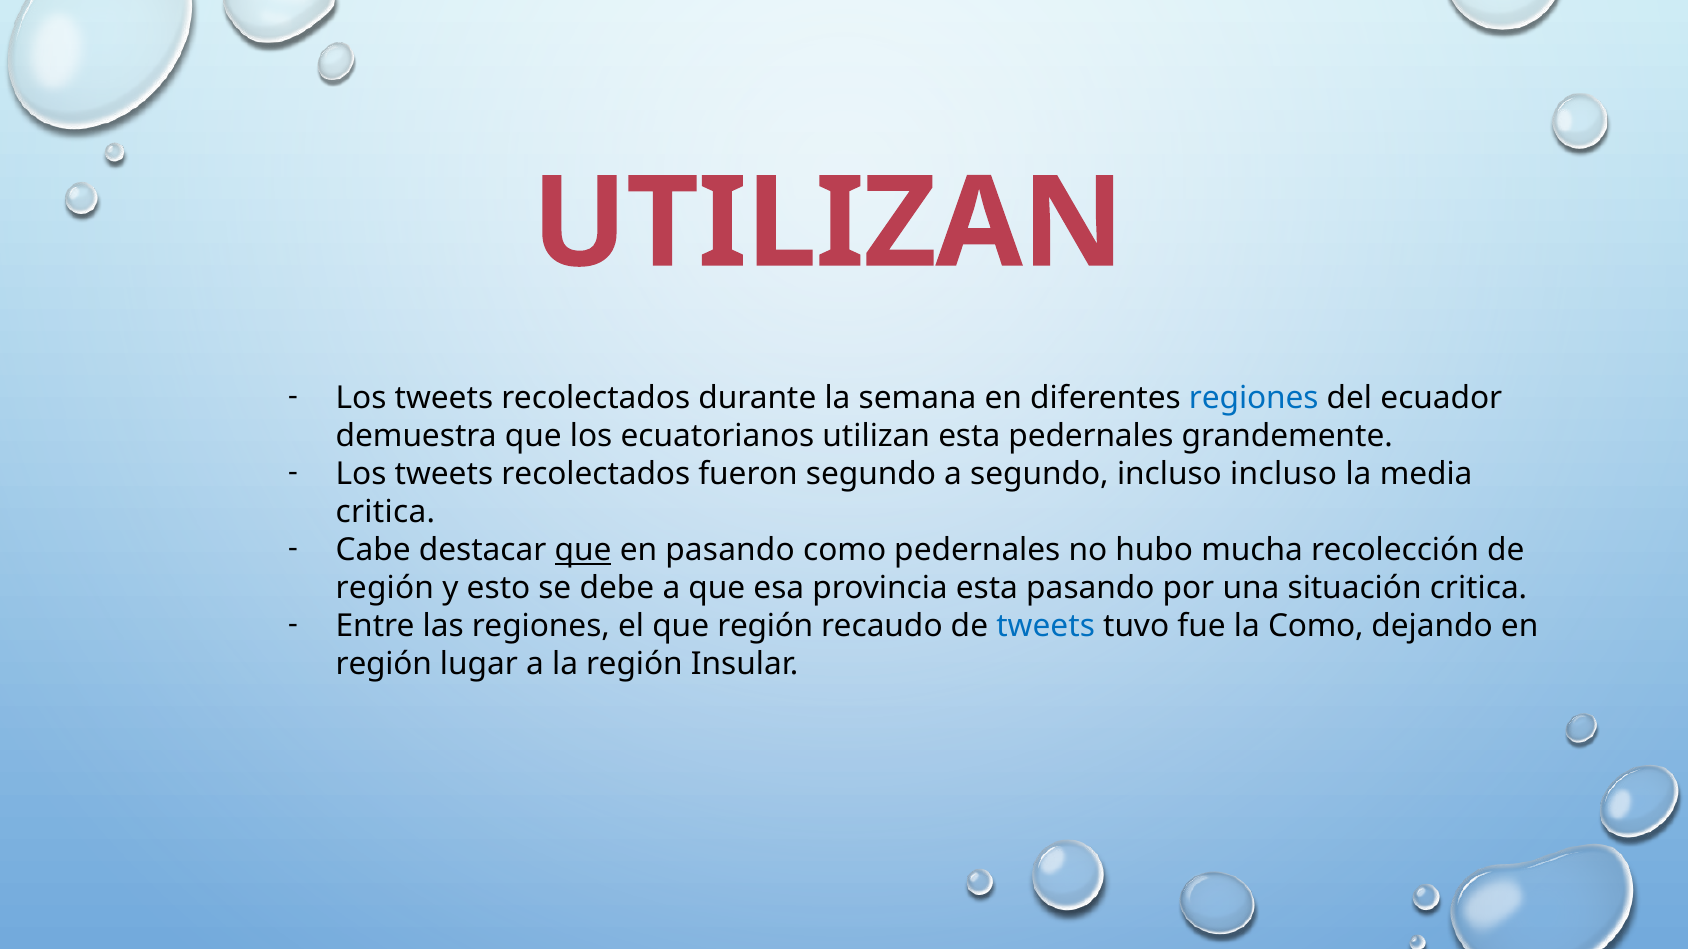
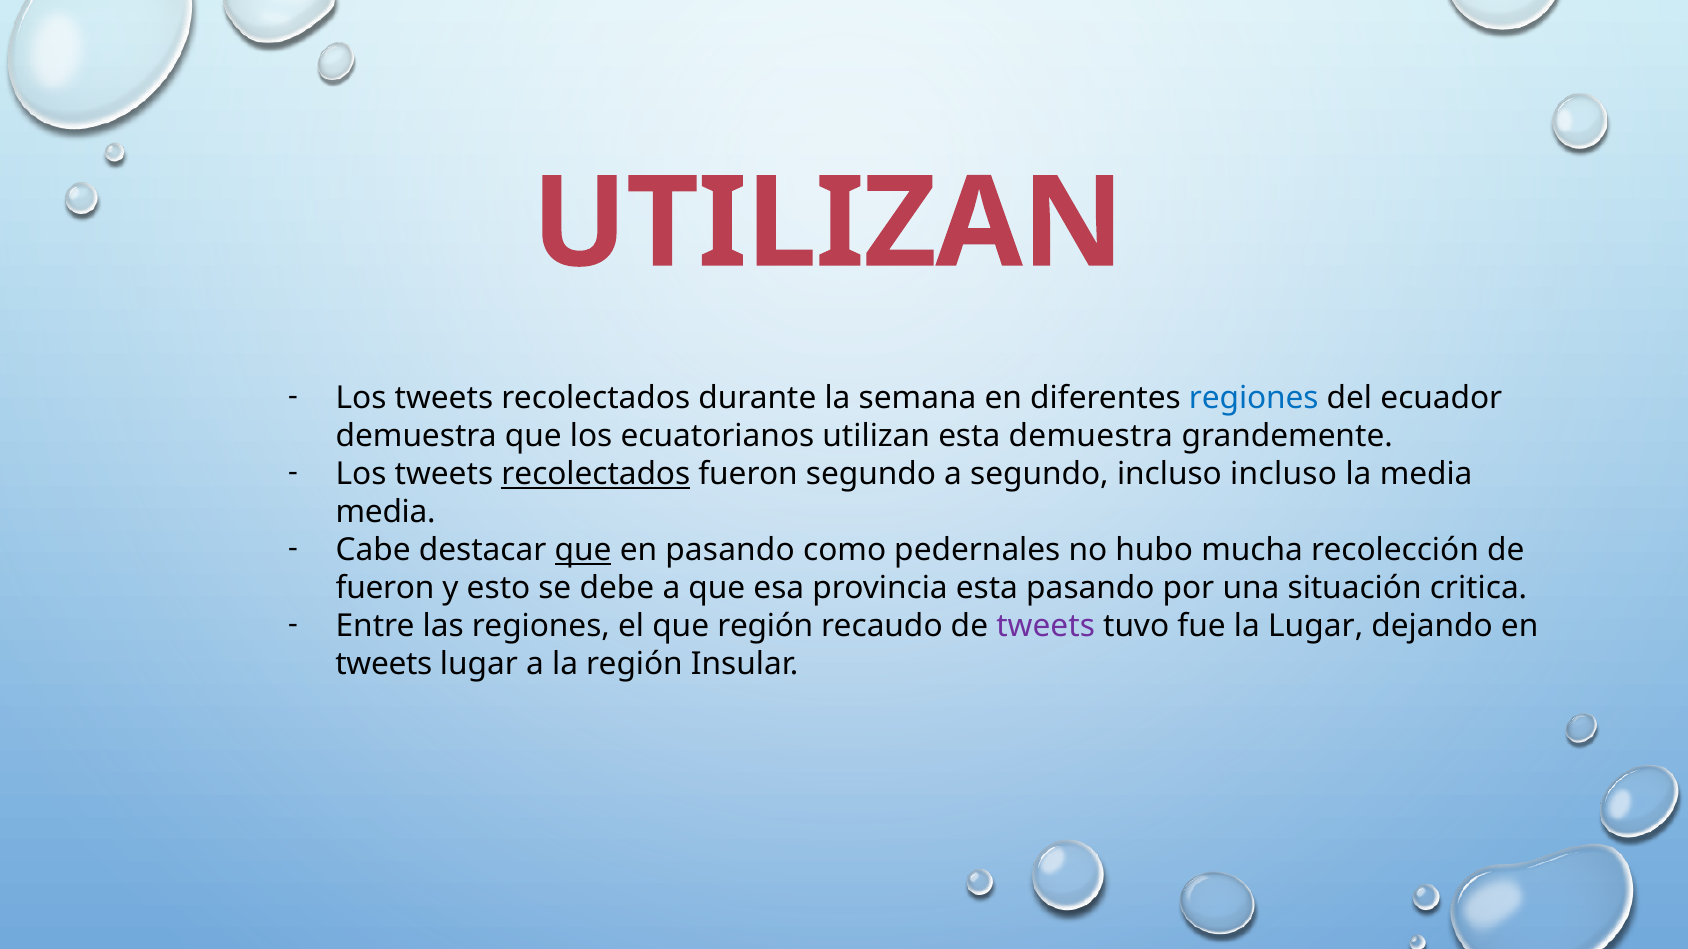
esta pedernales: pedernales -> demuestra
recolectados at (596, 475) underline: none -> present
critica at (385, 513): critica -> media
región at (385, 589): región -> fueron
tweets at (1046, 626) colour: blue -> purple
la Como: Como -> Lugar
región at (384, 664): región -> tweets
